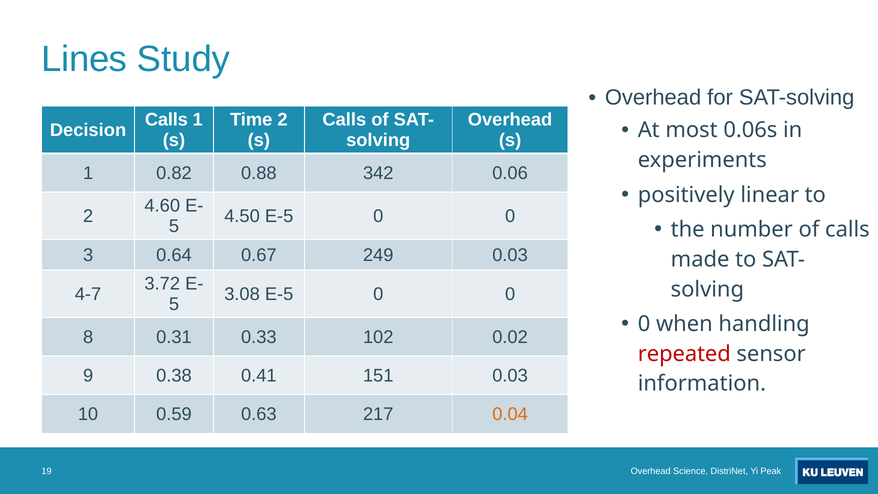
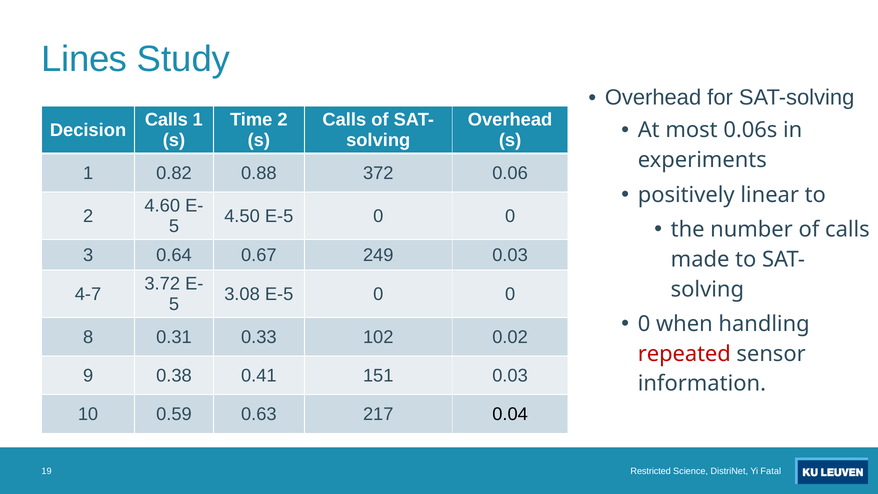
342: 342 -> 372
0.04 colour: orange -> black
Overhead at (651, 471): Overhead -> Restricted
Peak: Peak -> Fatal
